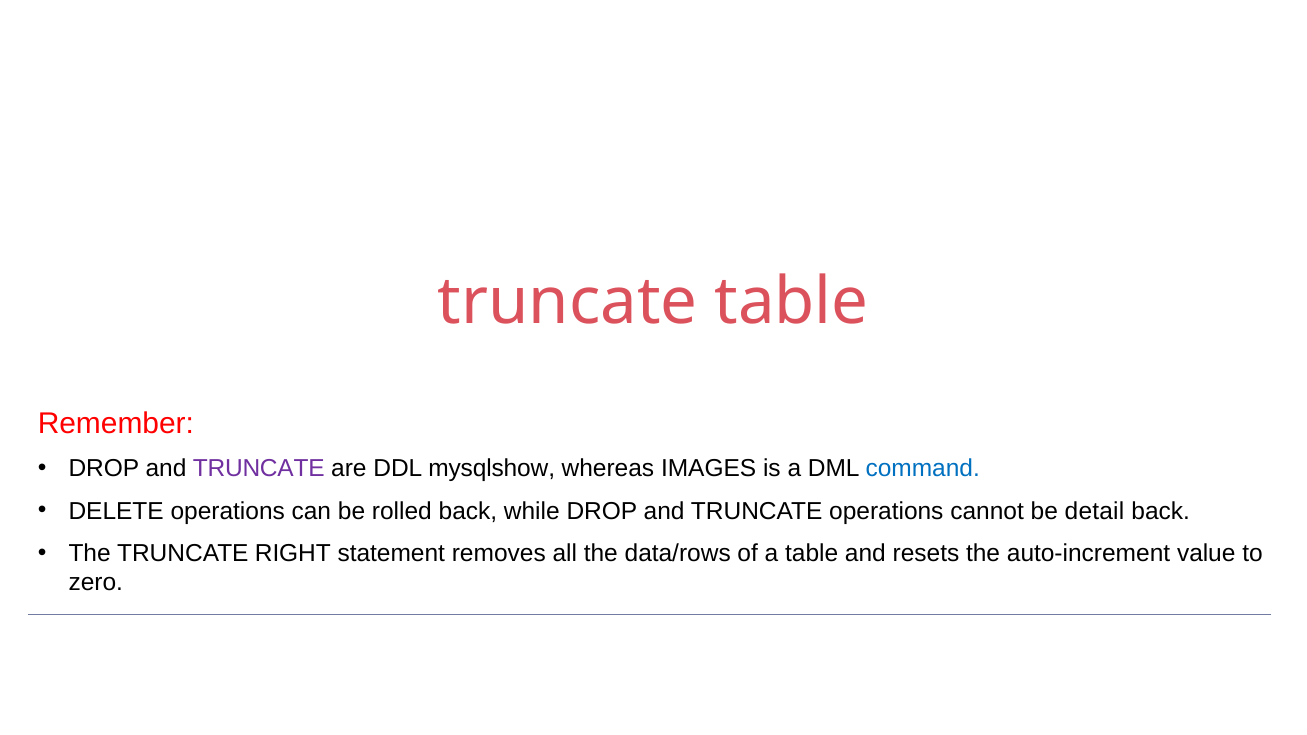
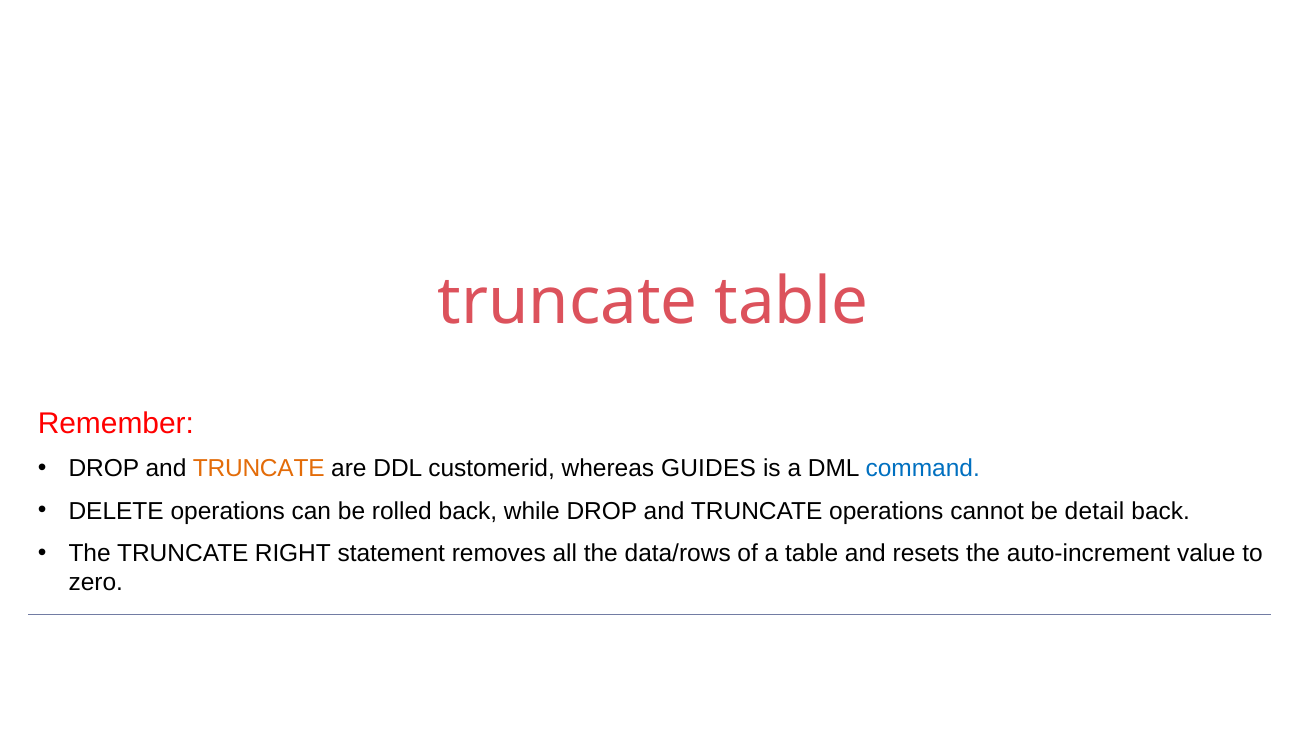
TRUNCATE at (259, 469) colour: purple -> orange
mysqlshow: mysqlshow -> customerid
IMAGES: IMAGES -> GUIDES
